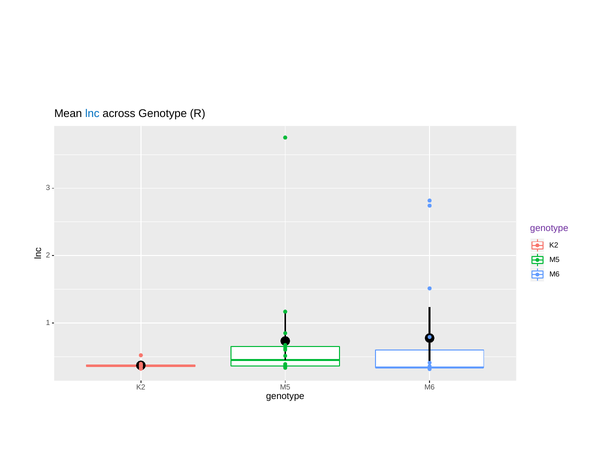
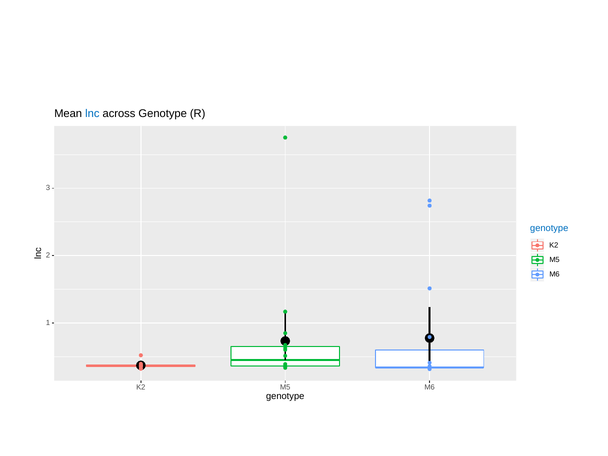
genotype at (549, 228) colour: purple -> blue
